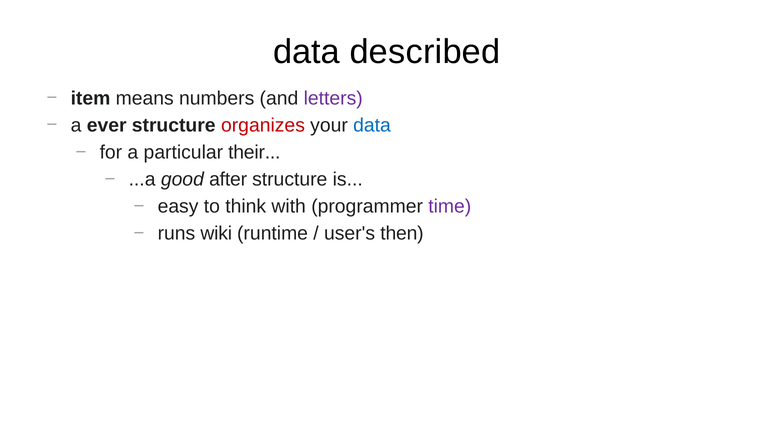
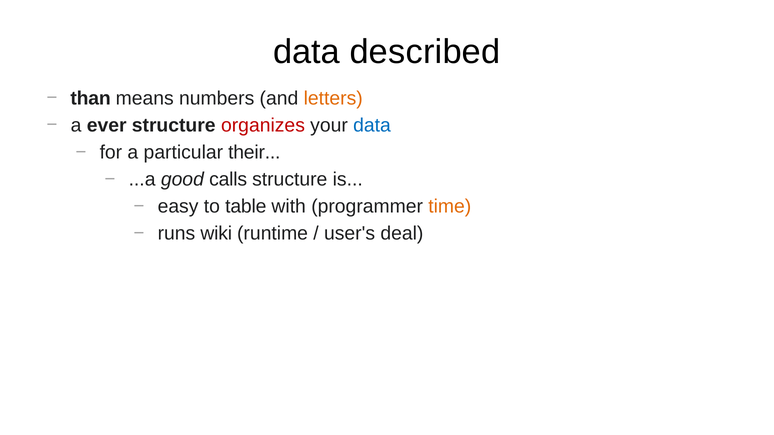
item: item -> than
letters colour: purple -> orange
after: after -> calls
think: think -> table
time colour: purple -> orange
then: then -> deal
